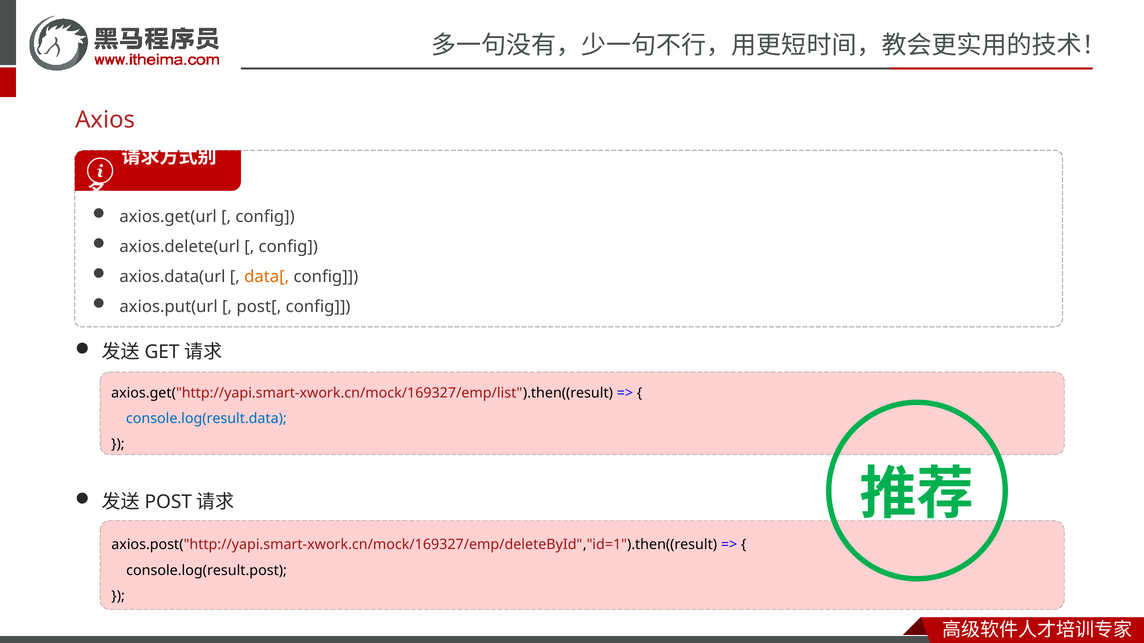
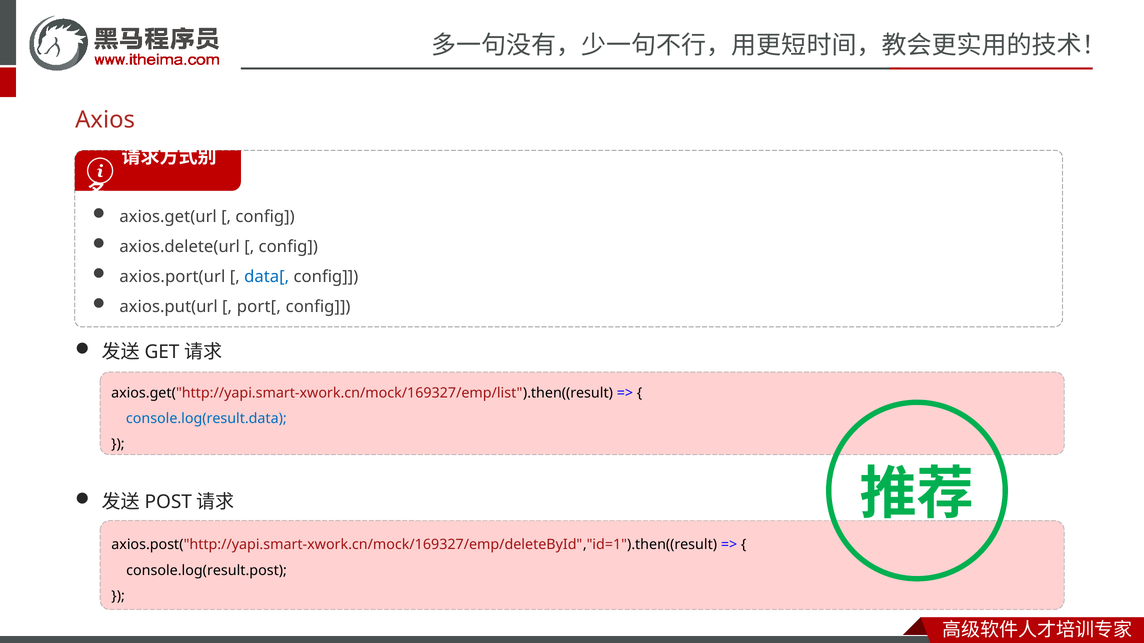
axios.data(url: axios.data(url -> axios.port(url
data[ colour: orange -> blue
post[: post[ -> port[
